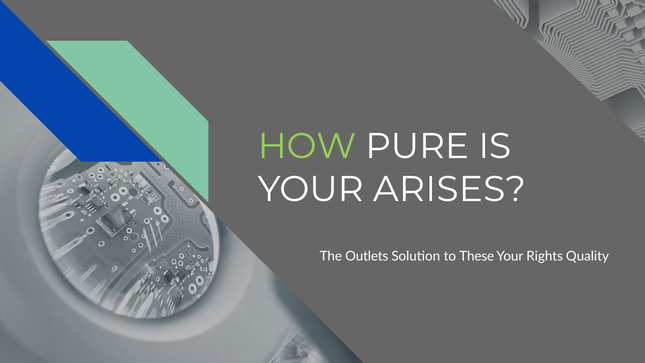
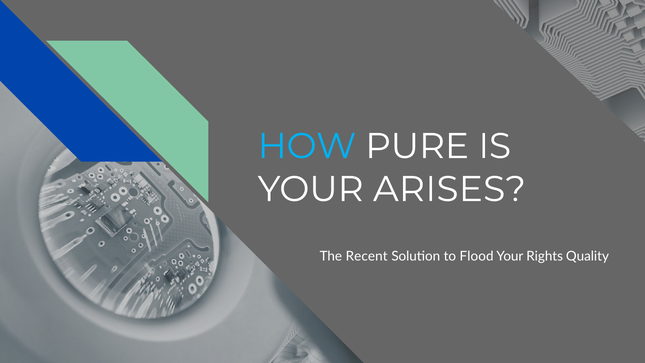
HOW colour: light green -> light blue
Outlets: Outlets -> Recent
These: These -> Flood
